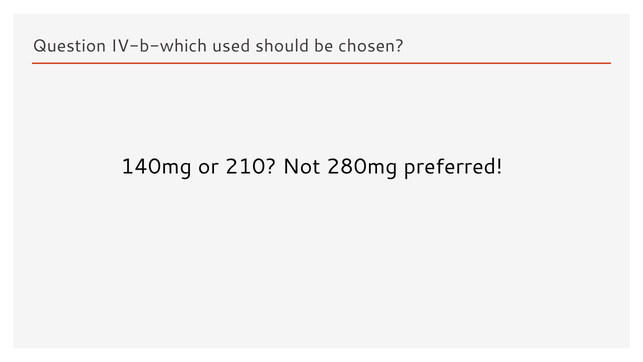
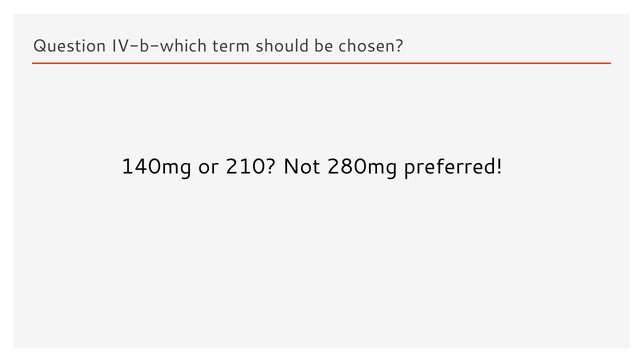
used: used -> term
